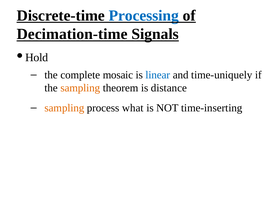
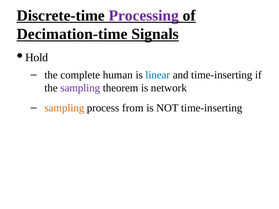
Processing colour: blue -> purple
mosaic: mosaic -> human
and time-uniquely: time-uniquely -> time-inserting
sampling at (80, 88) colour: orange -> purple
distance: distance -> network
what: what -> from
